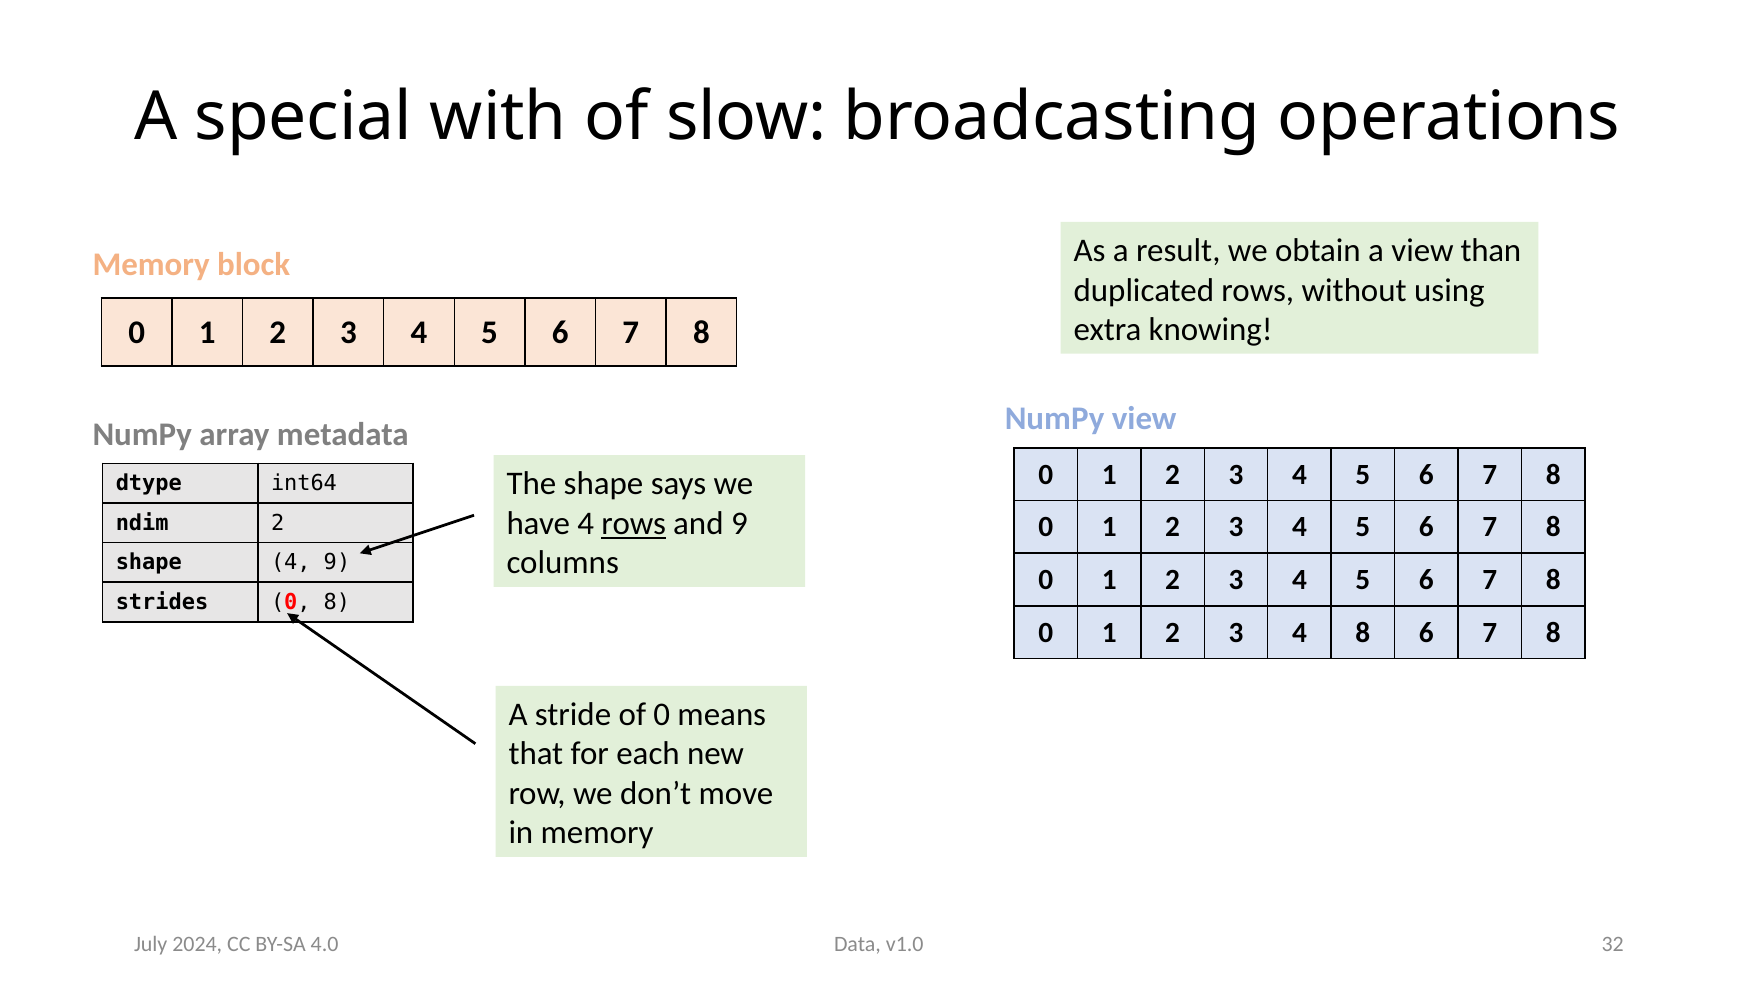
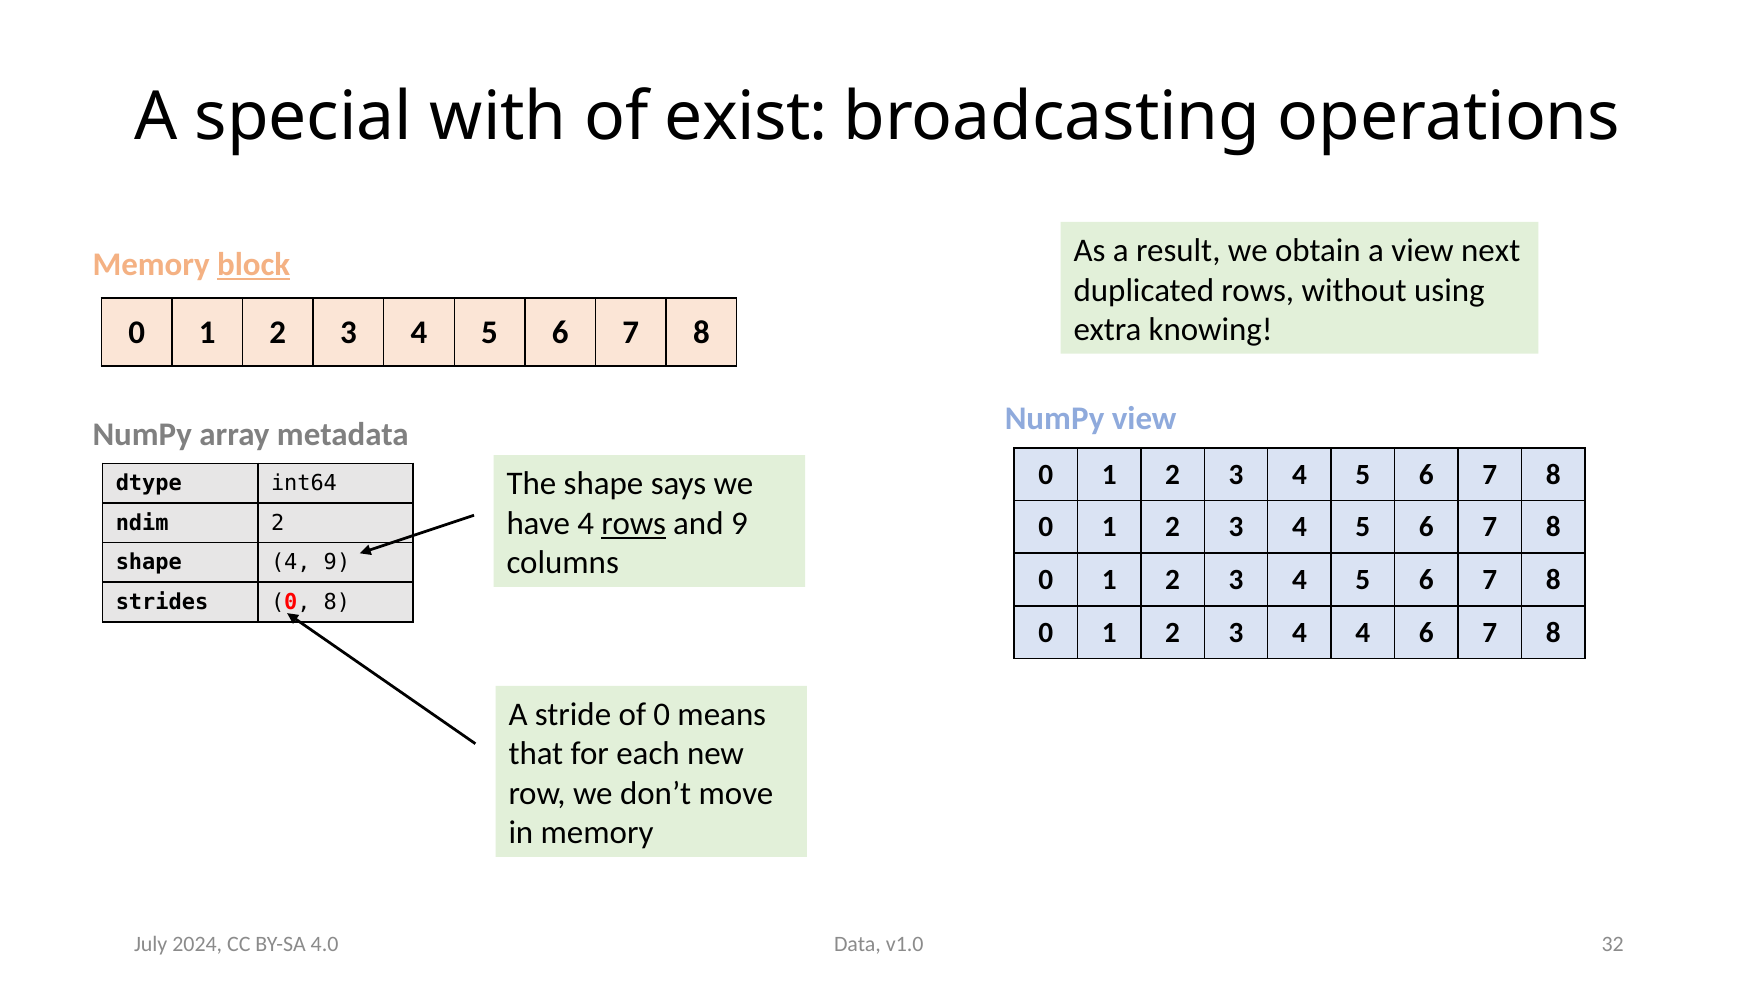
slow: slow -> exist
than: than -> next
block underline: none -> present
4 8: 8 -> 4
